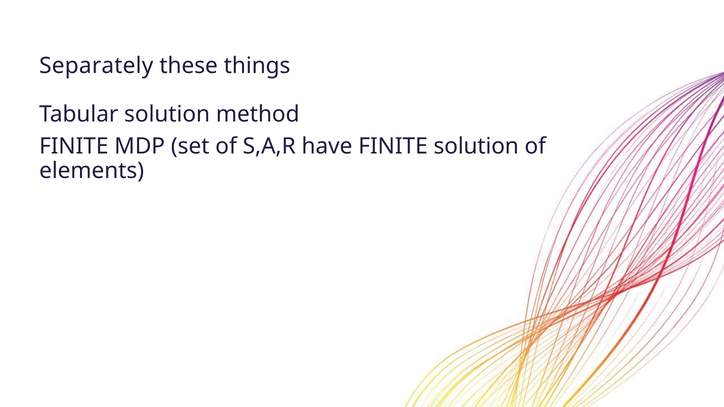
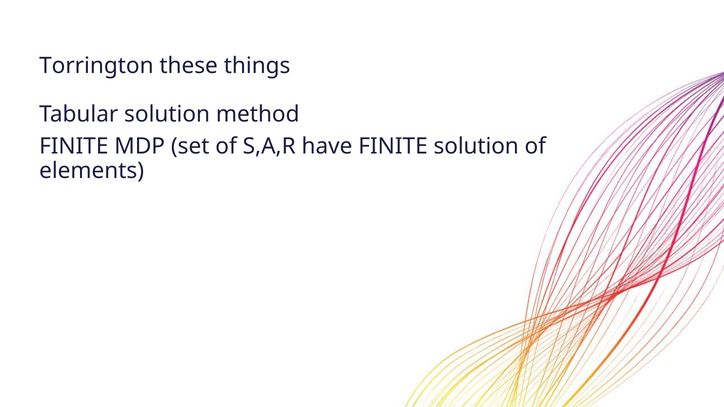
Separately: Separately -> Torrington
